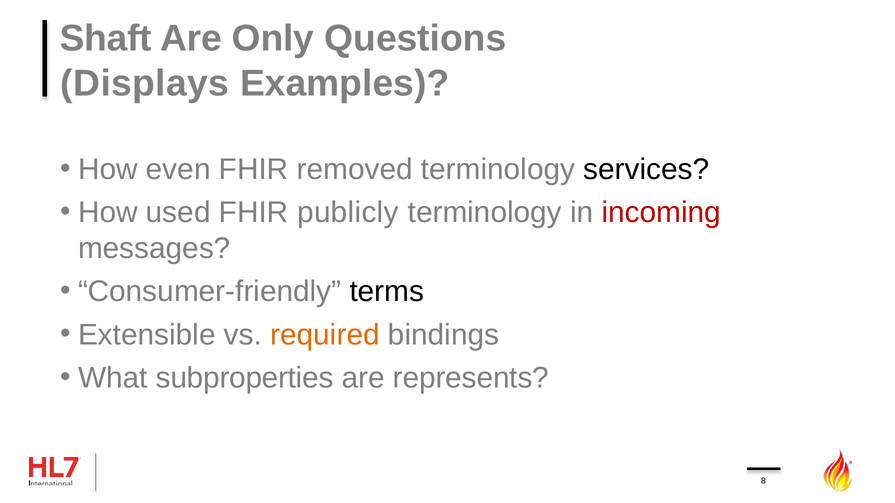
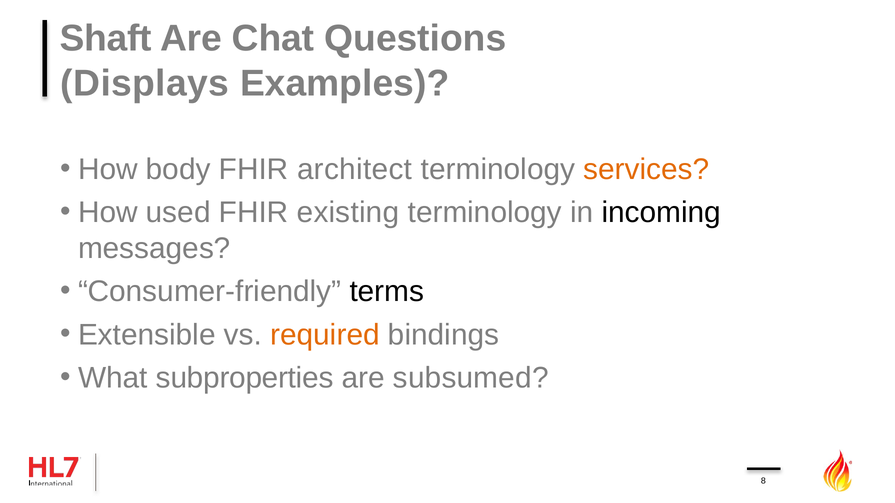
Only: Only -> Chat
even: even -> body
removed: removed -> architect
services colour: black -> orange
publicly: publicly -> existing
incoming colour: red -> black
represents: represents -> subsumed
